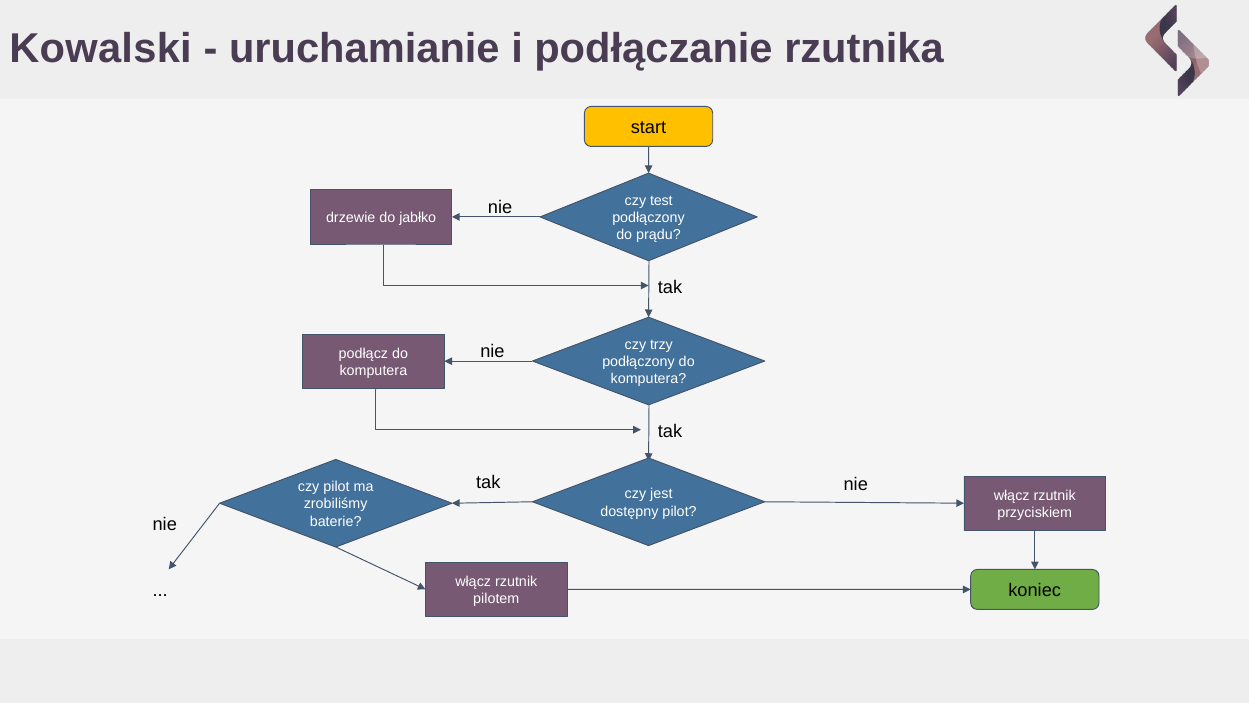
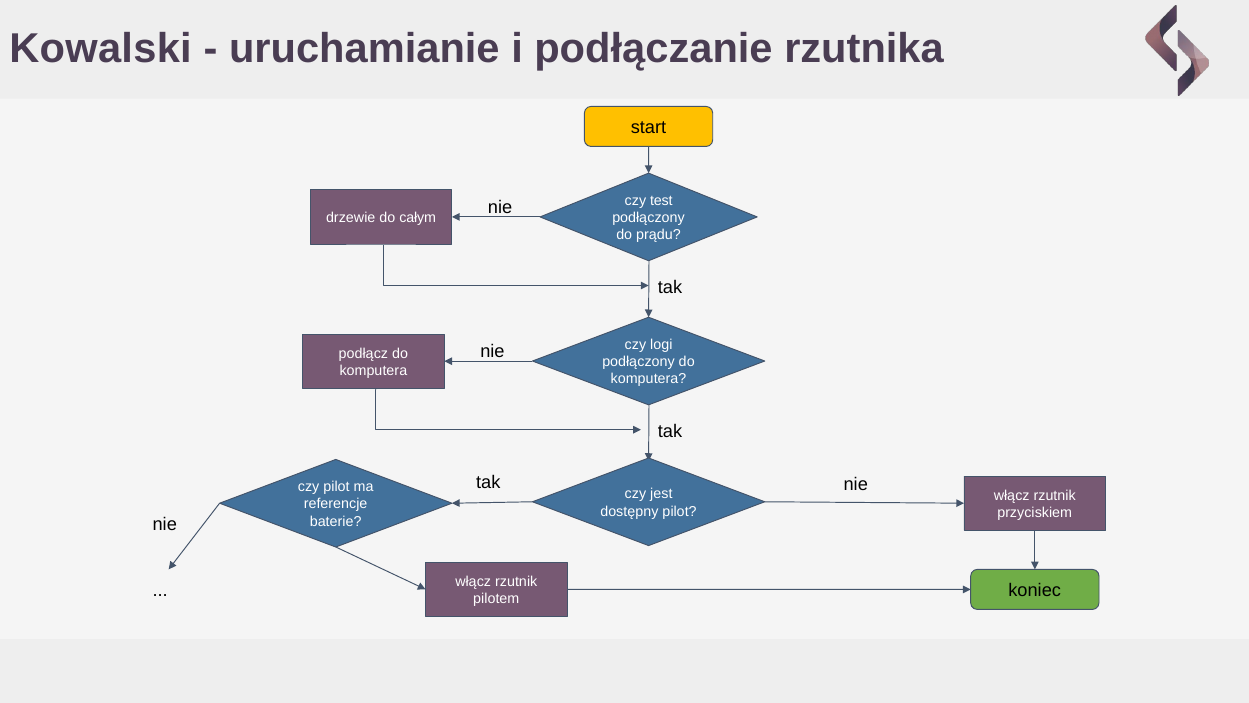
jabłko: jabłko -> całym
trzy: trzy -> logi
zrobiliśmy: zrobiliśmy -> referencje
